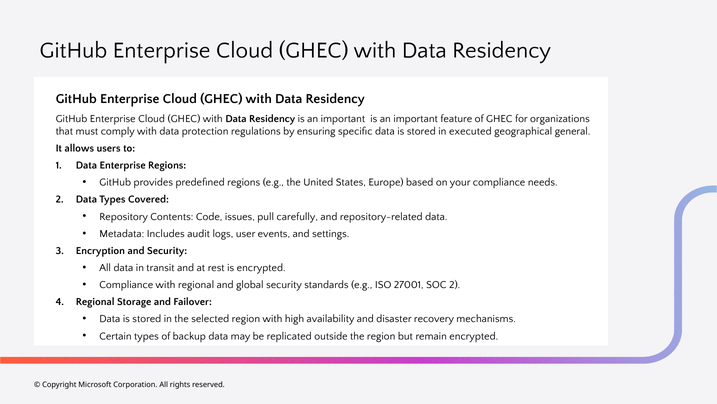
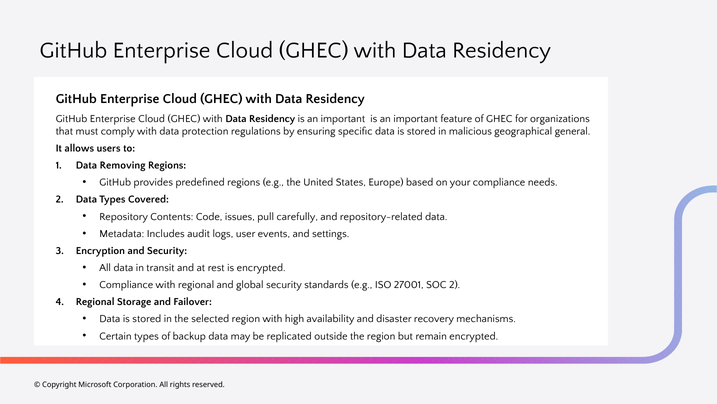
executed: executed -> malicious
Data Enterprise: Enterprise -> Removing
